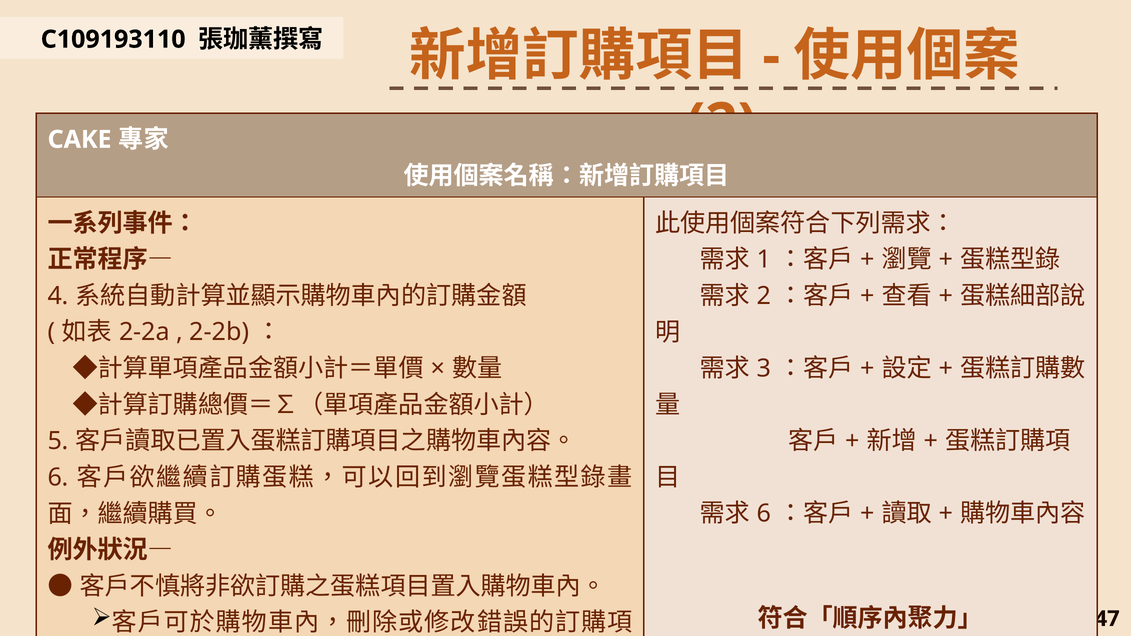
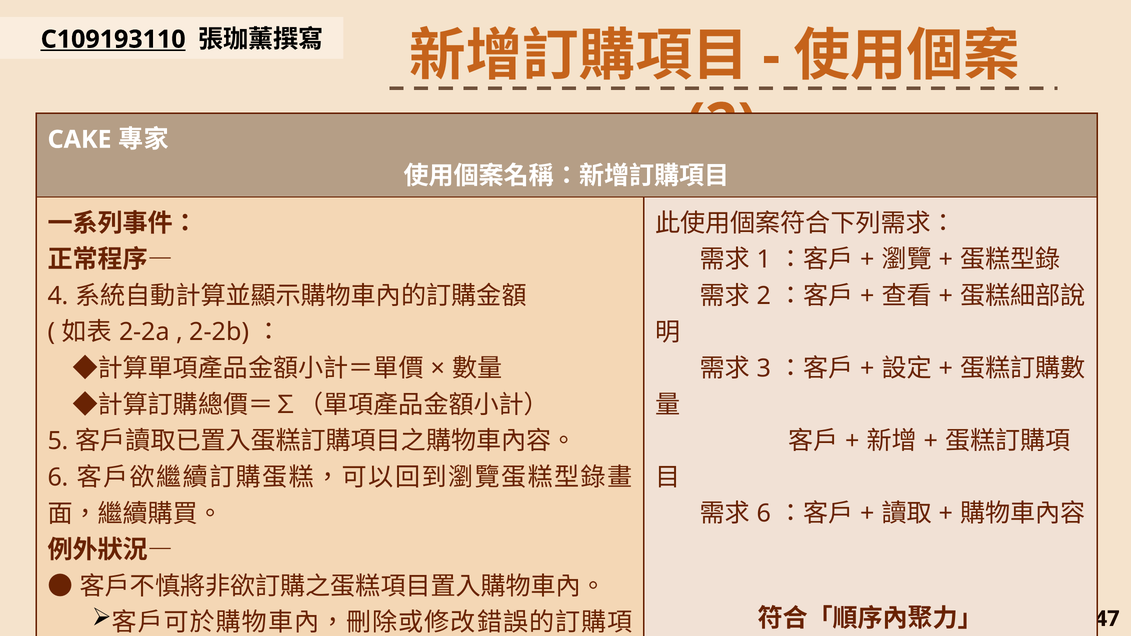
C109193110 underline: none -> present
